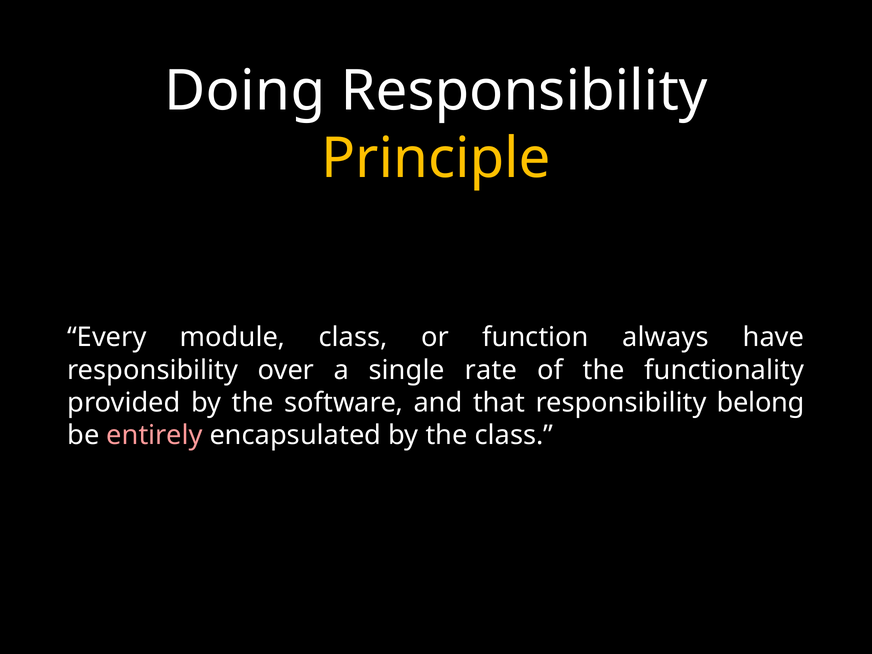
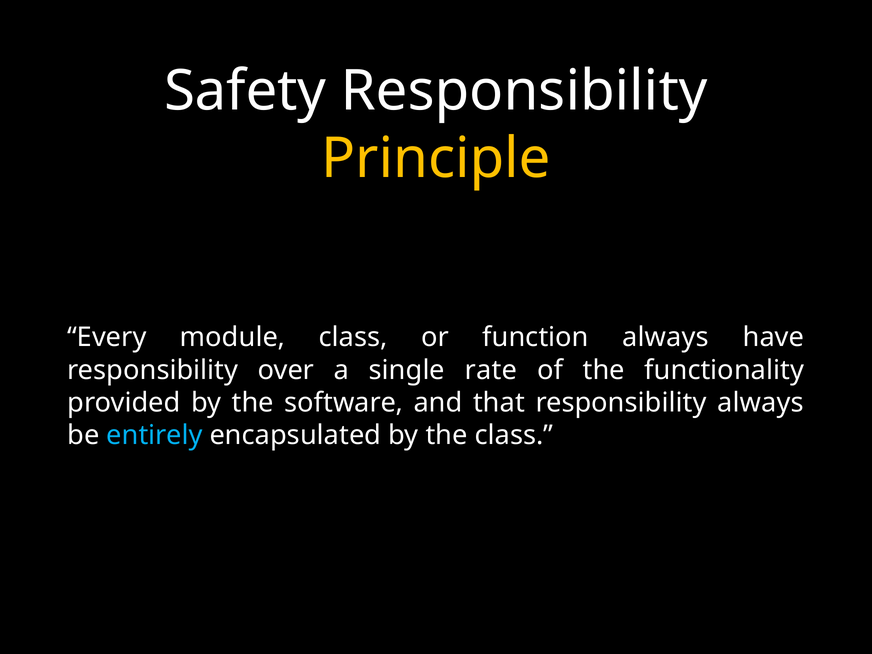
Doing: Doing -> Safety
responsibility belong: belong -> always
entirely colour: pink -> light blue
